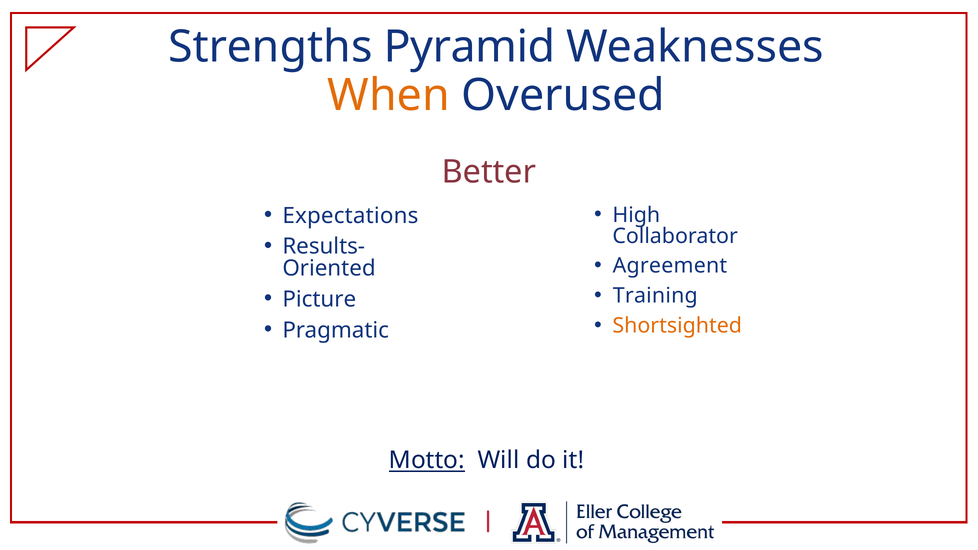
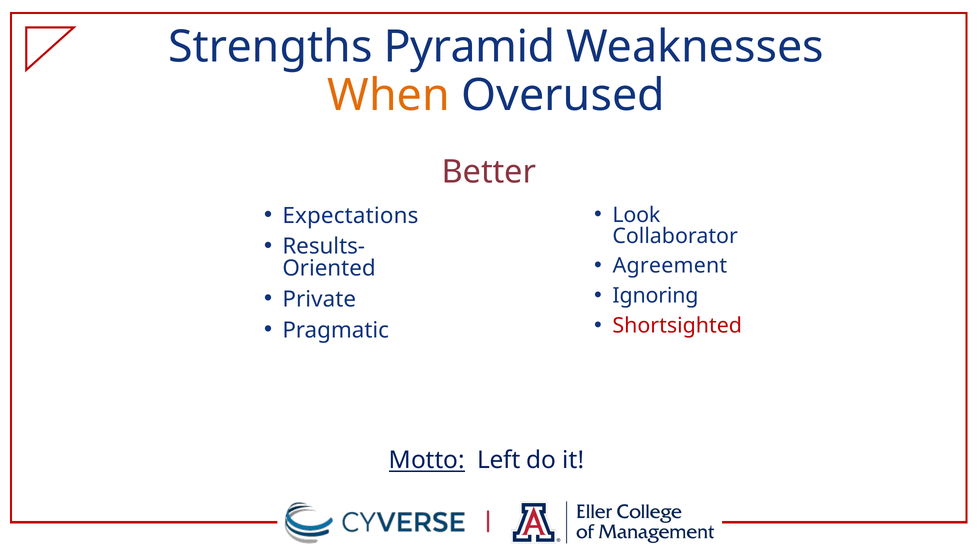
High: High -> Look
Training: Training -> Ignoring
Picture: Picture -> Private
Shortsighted colour: orange -> red
Will: Will -> Left
